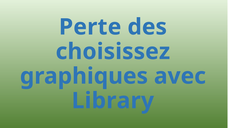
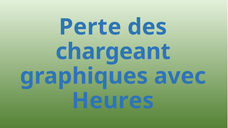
choisissez: choisissez -> chargeant
Library: Library -> Heures
